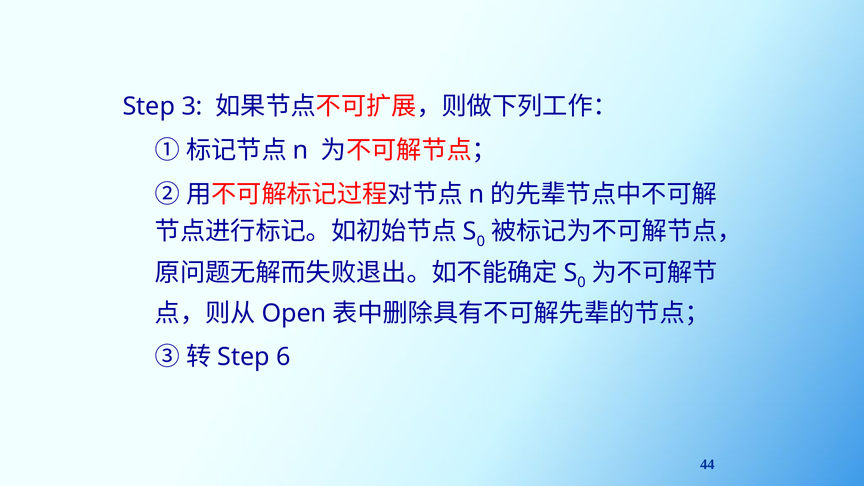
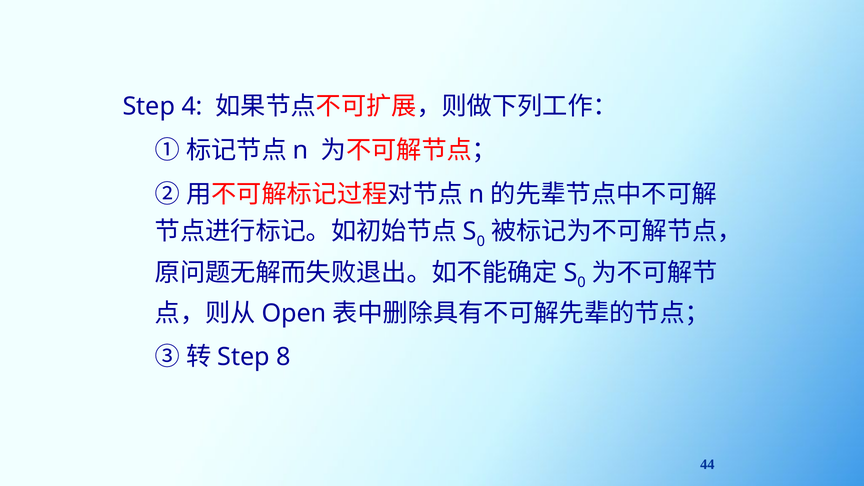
3: 3 -> 4
6: 6 -> 8
